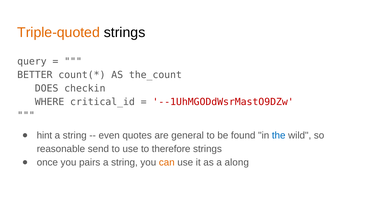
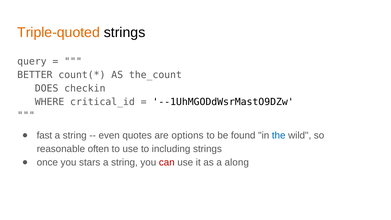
--1UhMGODdWsrMastO9DZw colour: red -> black
hint: hint -> fast
general: general -> options
send: send -> often
therefore: therefore -> including
pairs: pairs -> stars
can colour: orange -> red
